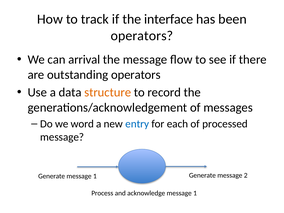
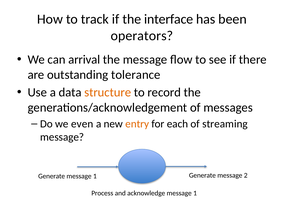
outstanding operators: operators -> tolerance
word: word -> even
entry colour: blue -> orange
processed: processed -> streaming
